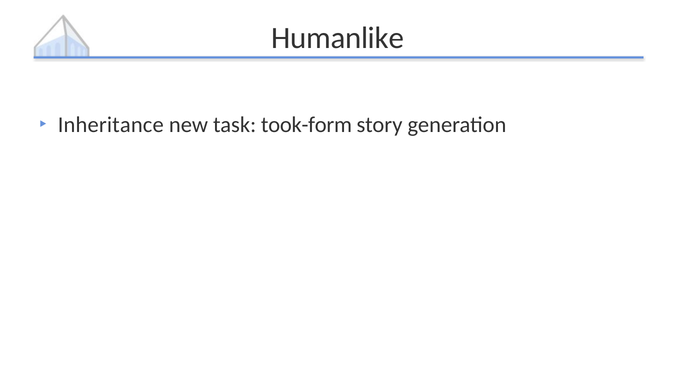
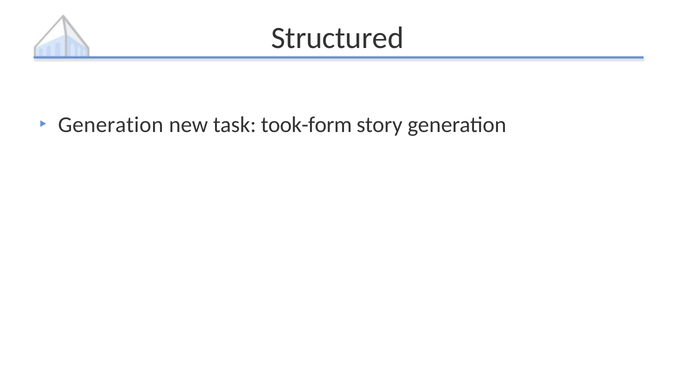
Humanlike at (338, 38): Humanlike -> Structured
Inheritance at (111, 125): Inheritance -> Generation
